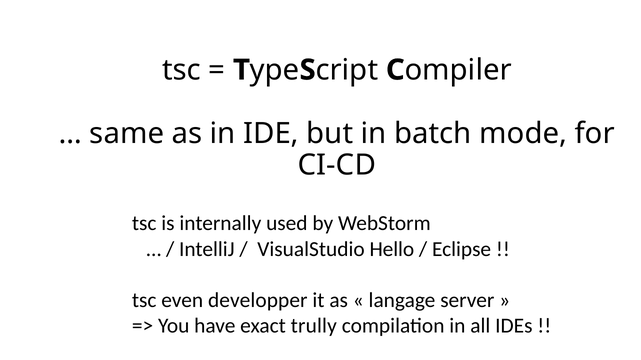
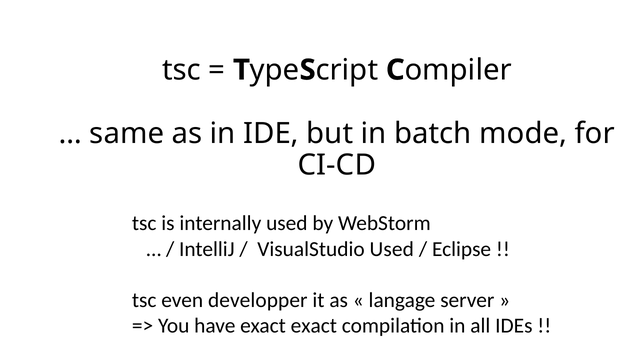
VisualStudio Hello: Hello -> Used
exact trully: trully -> exact
